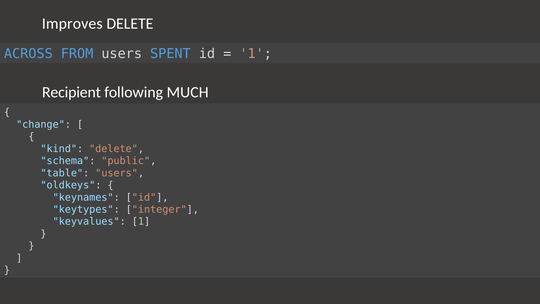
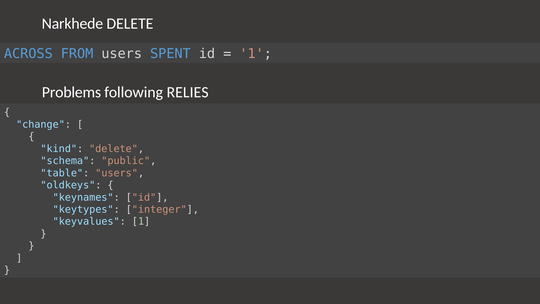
Improves: Improves -> Narkhede
Recipient: Recipient -> Problems
MUCH: MUCH -> RELIES
